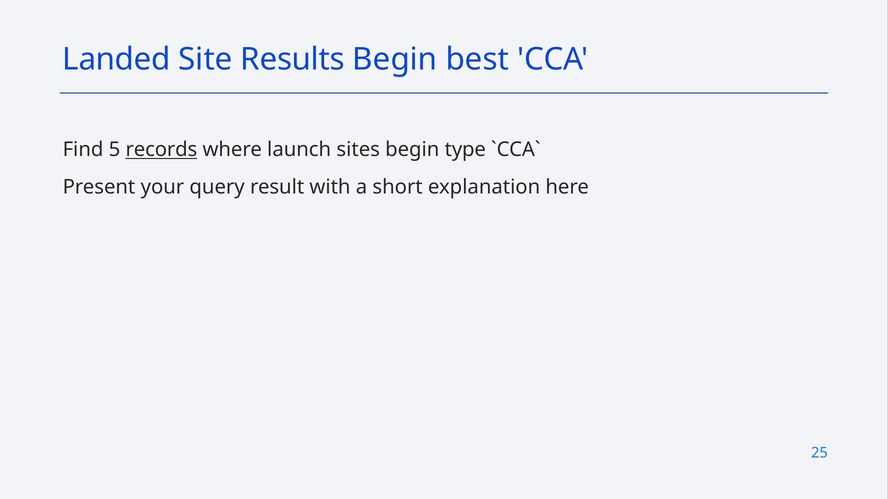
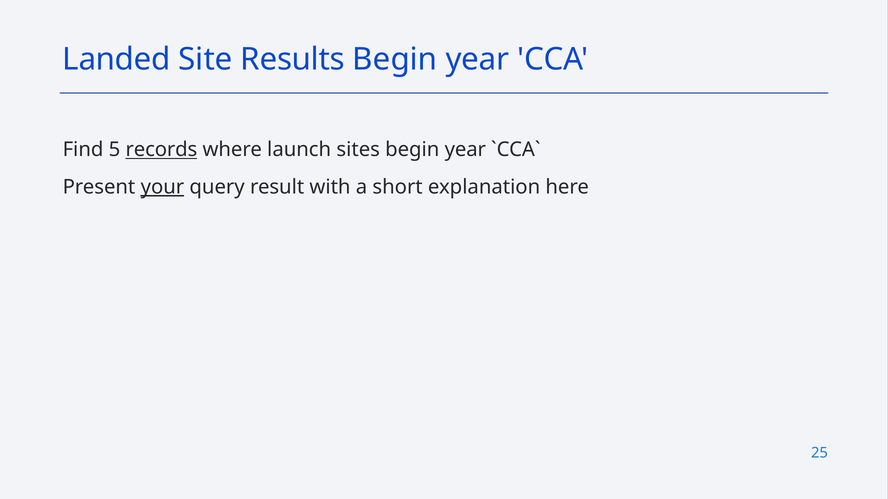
best at (477, 59): best -> year
sites begin type: type -> year
your underline: none -> present
